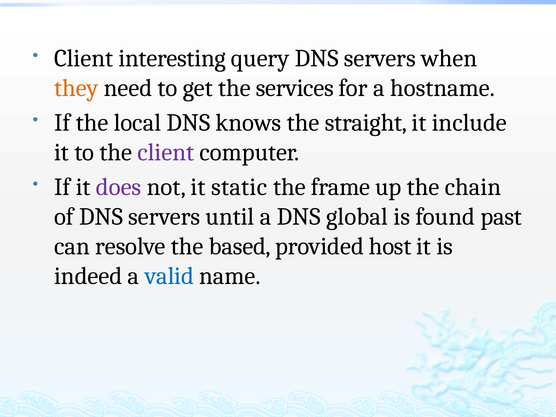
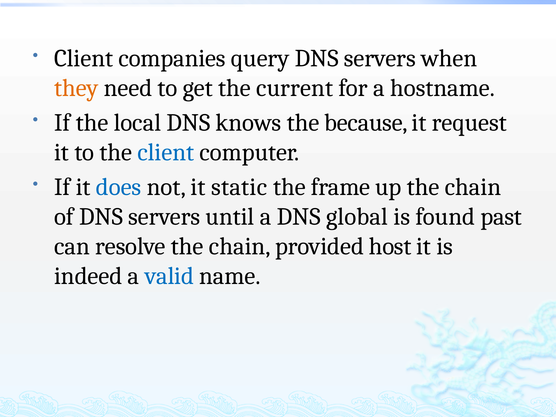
interesting: interesting -> companies
services: services -> current
straight: straight -> because
include: include -> request
client at (166, 152) colour: purple -> blue
does colour: purple -> blue
resolve the based: based -> chain
